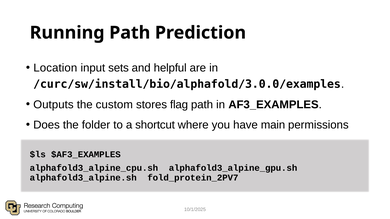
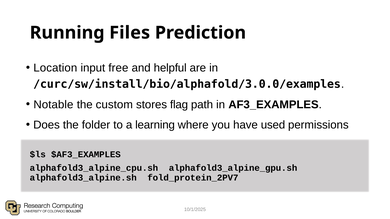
Running Path: Path -> Files
sets: sets -> free
Outputs: Outputs -> Notable
shortcut: shortcut -> learning
main: main -> used
